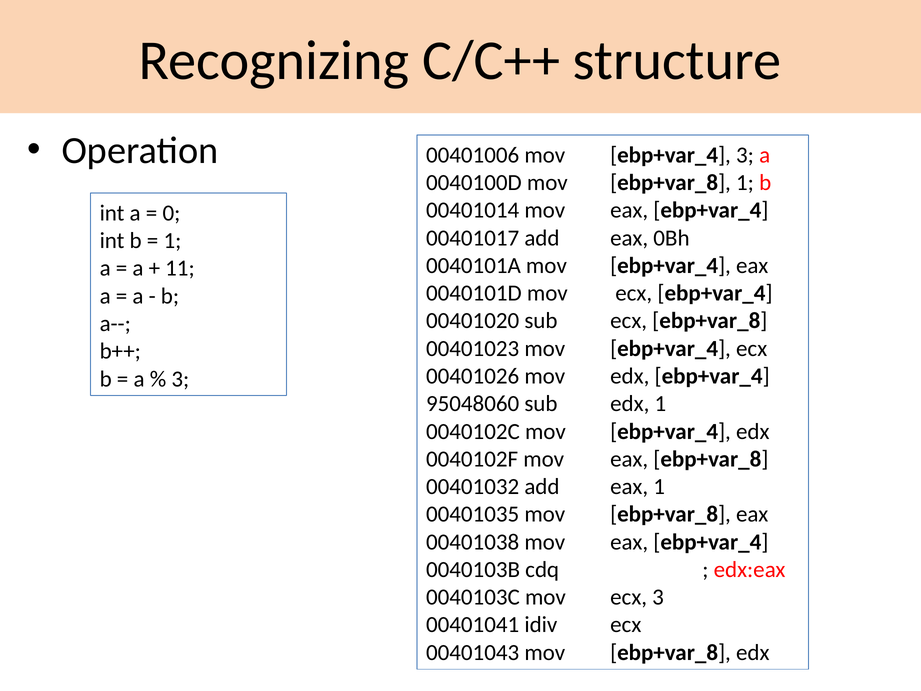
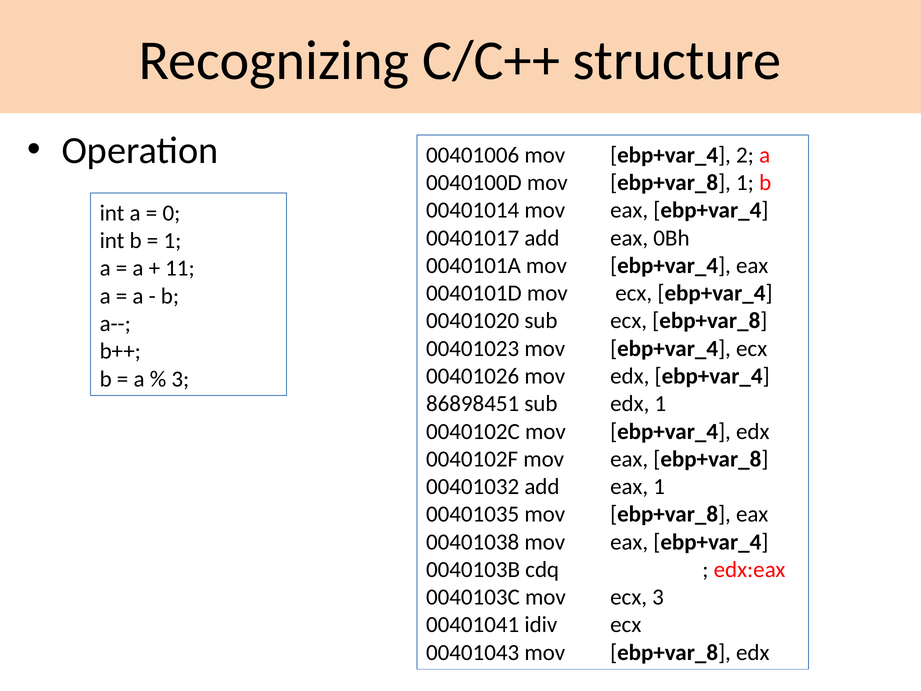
ebp+var_4 3: 3 -> 2
95048060: 95048060 -> 86898451
